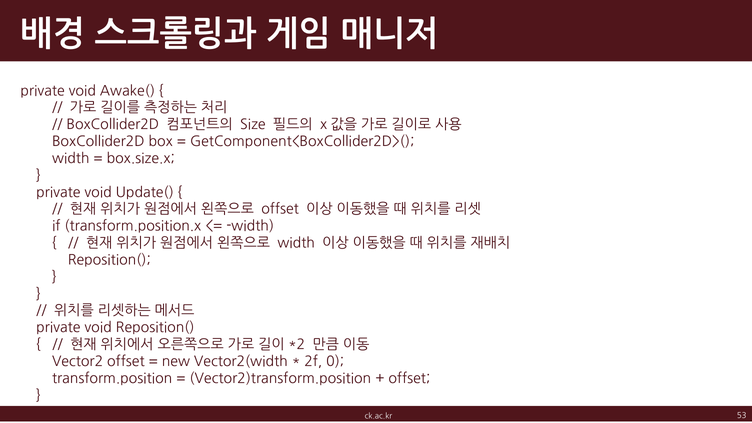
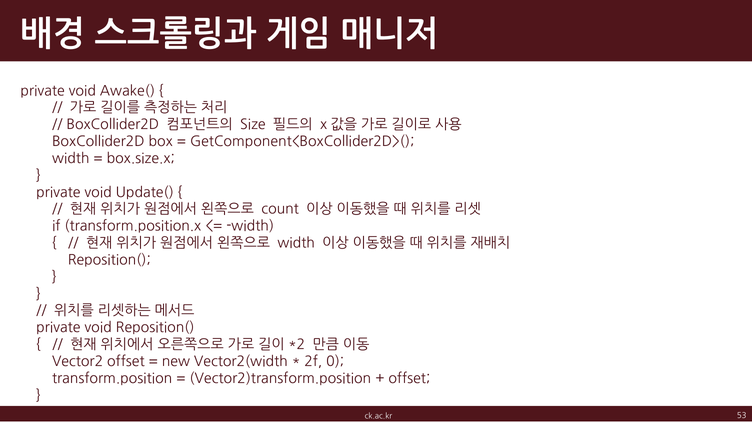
offset at (280, 209): offset -> count
